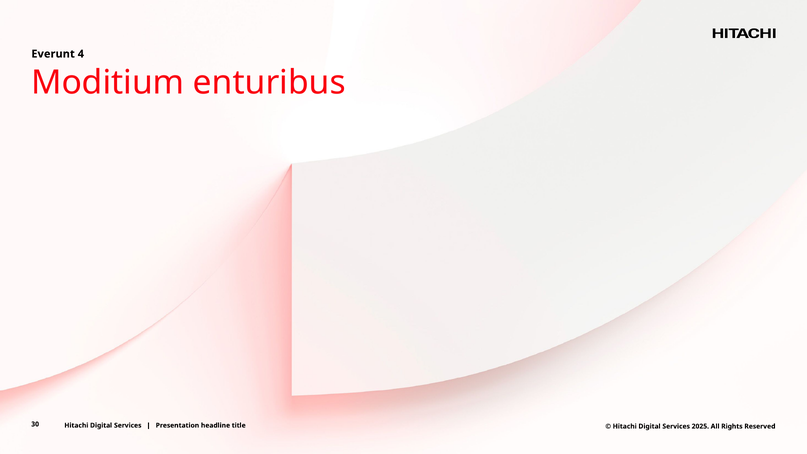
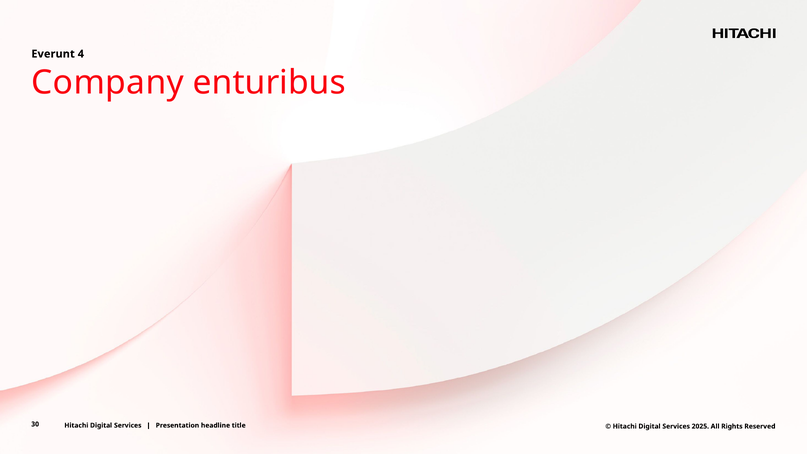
Moditium: Moditium -> Company
